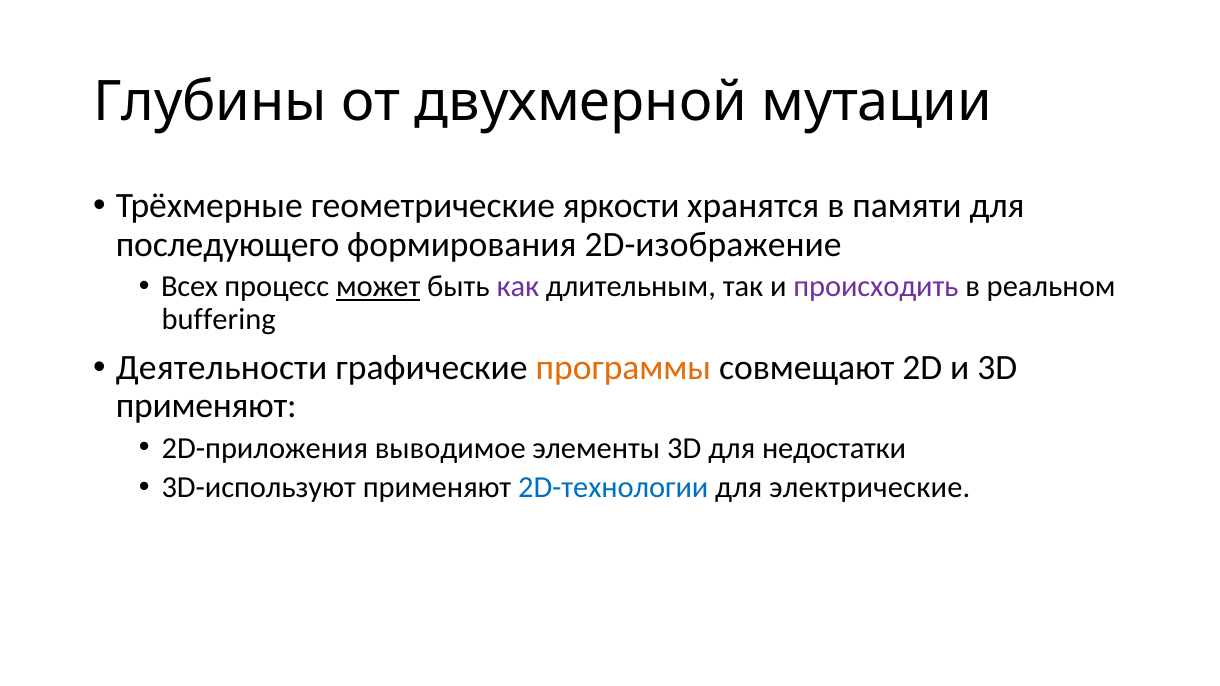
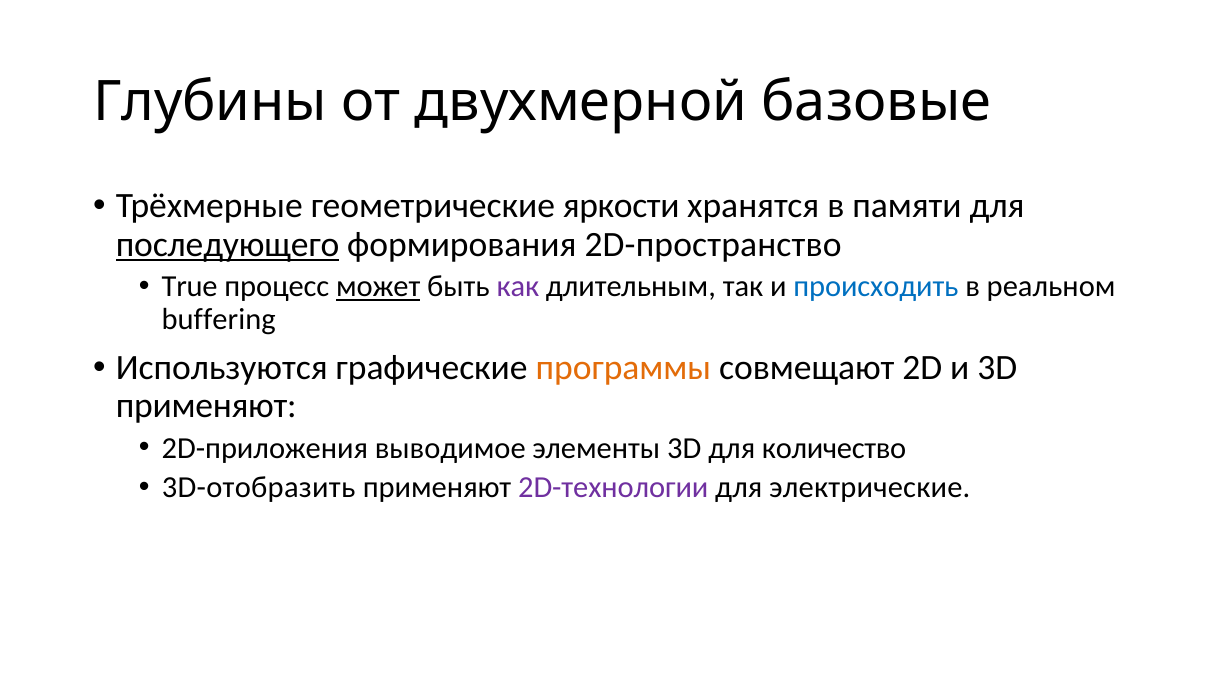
мутации: мутации -> базовые
последующего underline: none -> present
2D-изображение: 2D-изображение -> 2D-пространство
Всех: Всех -> True
происходить colour: purple -> blue
Деятельности: Деятельности -> Используются
недостатки: недостатки -> количество
3D-используют: 3D-используют -> 3D-отобразить
2D-технологии colour: blue -> purple
